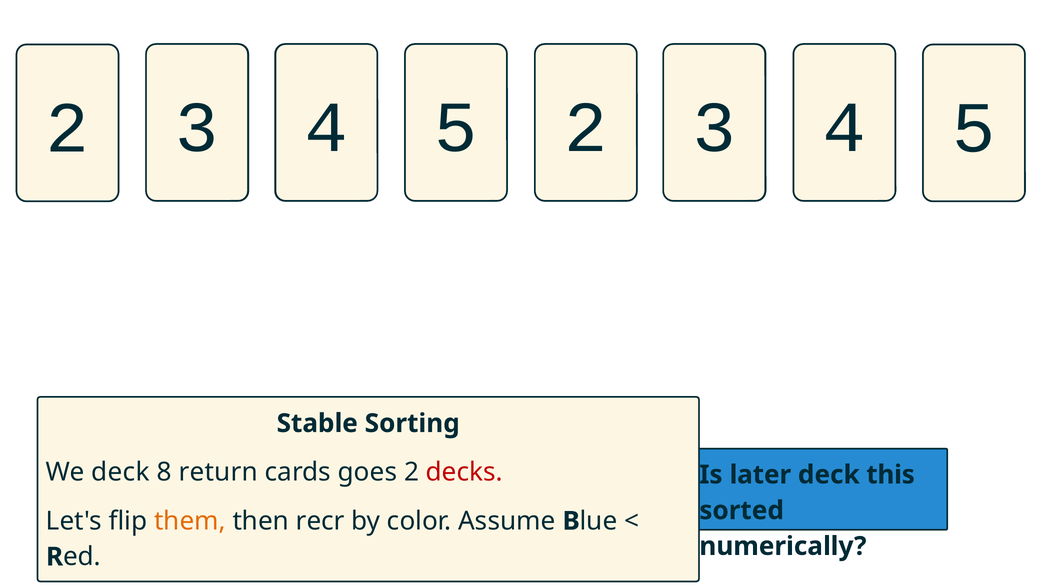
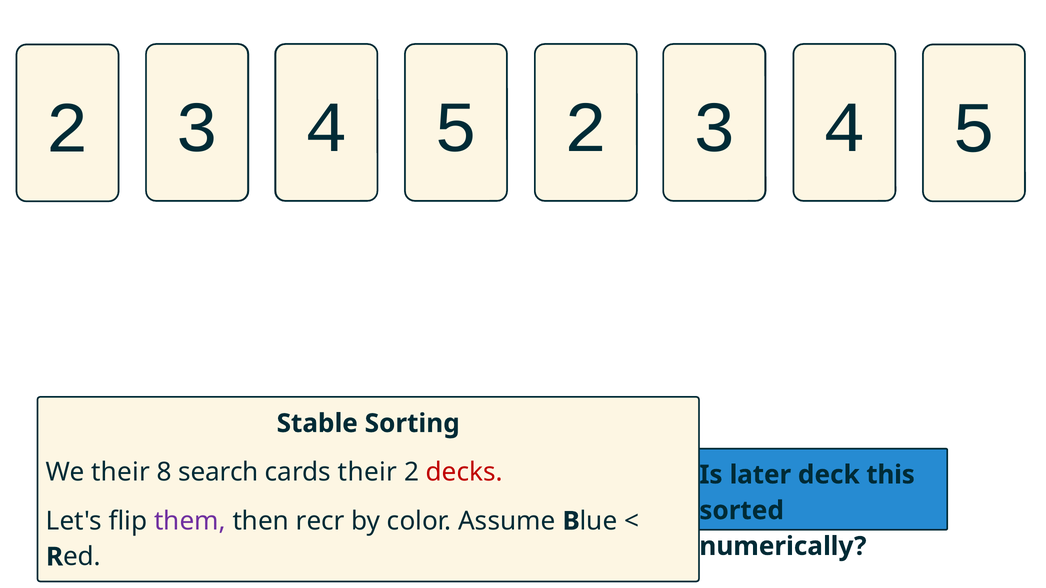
We deck: deck -> their
return: return -> search
cards goes: goes -> their
them colour: orange -> purple
